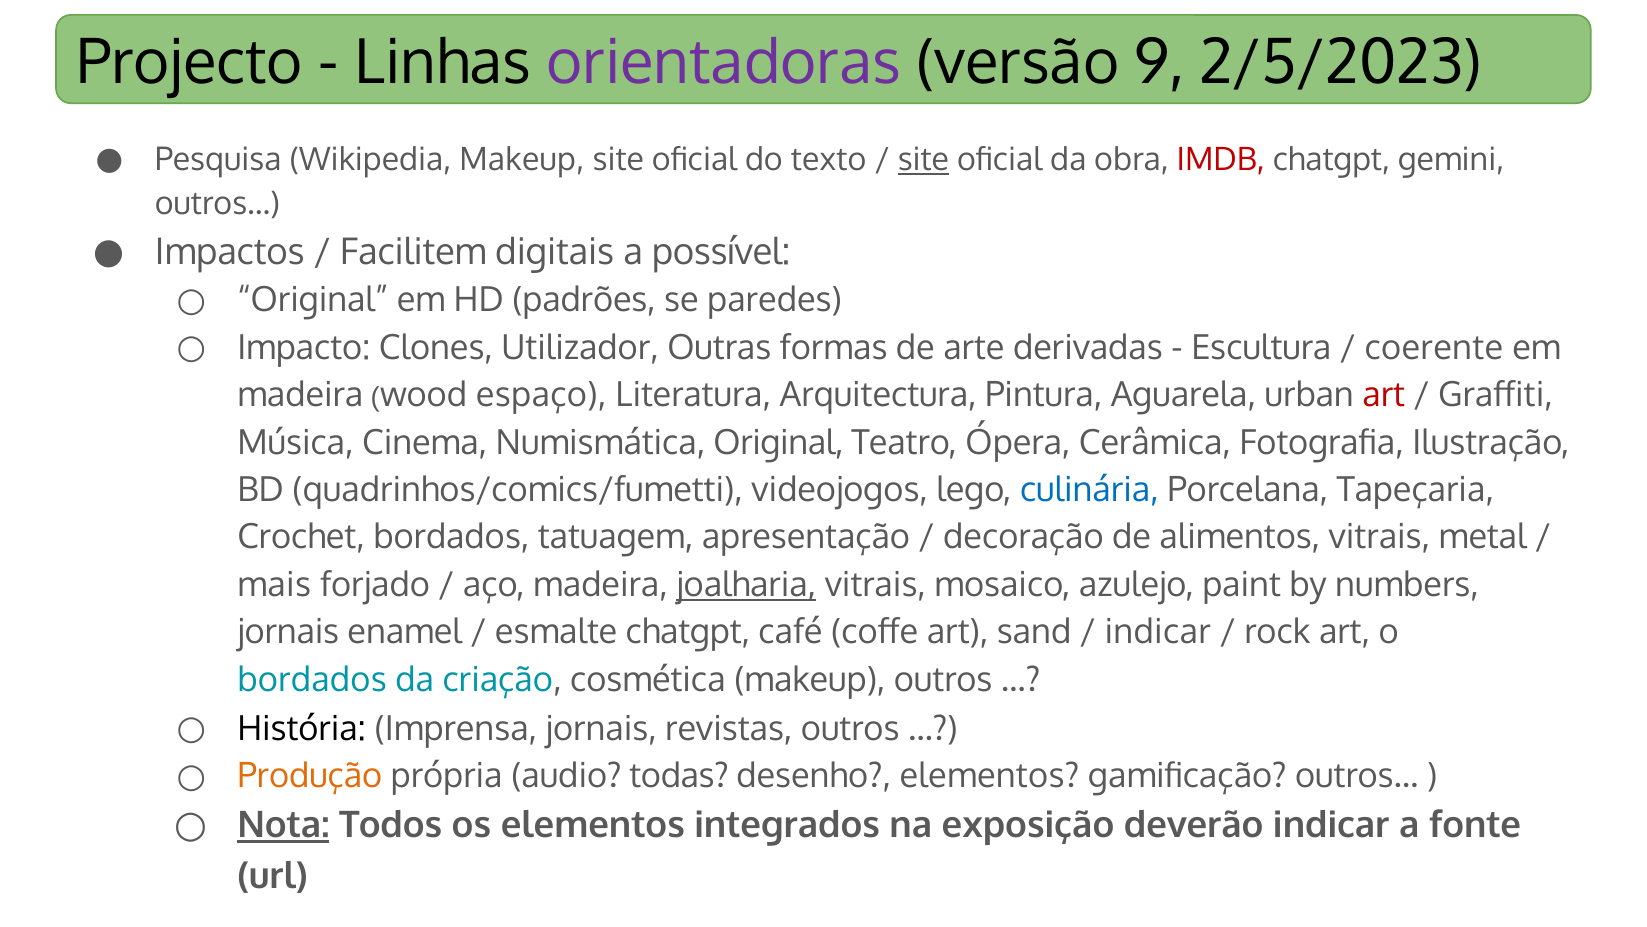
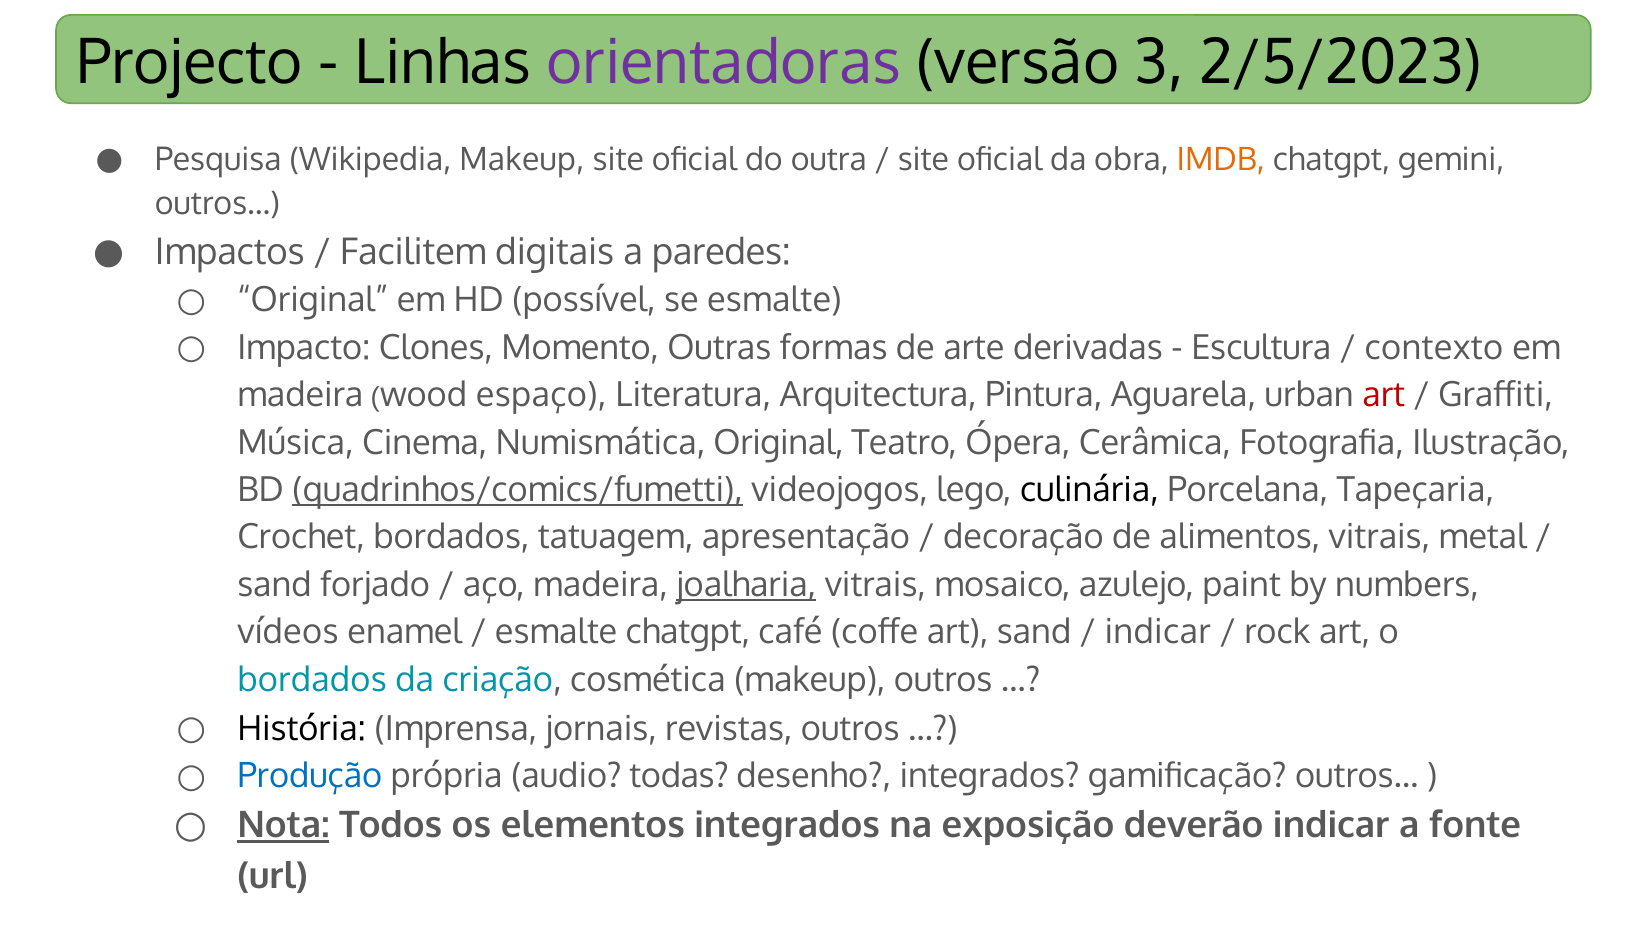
9: 9 -> 3
texto: texto -> outra
site at (923, 160) underline: present -> none
IMDB colour: red -> orange
possível: possível -> paredes
padrões: padrões -> possível
se paredes: paredes -> esmalte
Utilizador: Utilizador -> Momento
coerente: coerente -> contexto
quadrinhos/comics/fumetti underline: none -> present
culinária colour: blue -> black
mais at (274, 584): mais -> sand
jornais at (288, 632): jornais -> vídeos
Produção colour: orange -> blue
desenho elementos: elementos -> integrados
